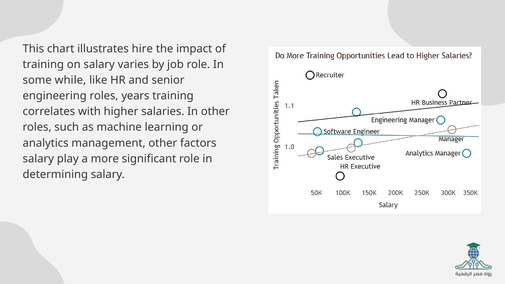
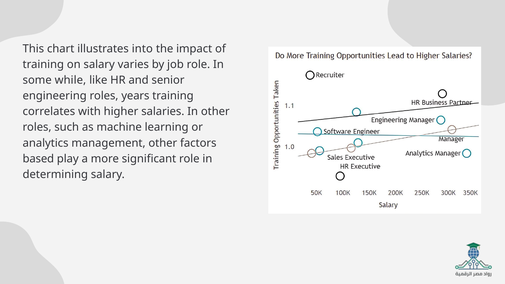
hire: hire -> into
salary at (38, 159): salary -> based
